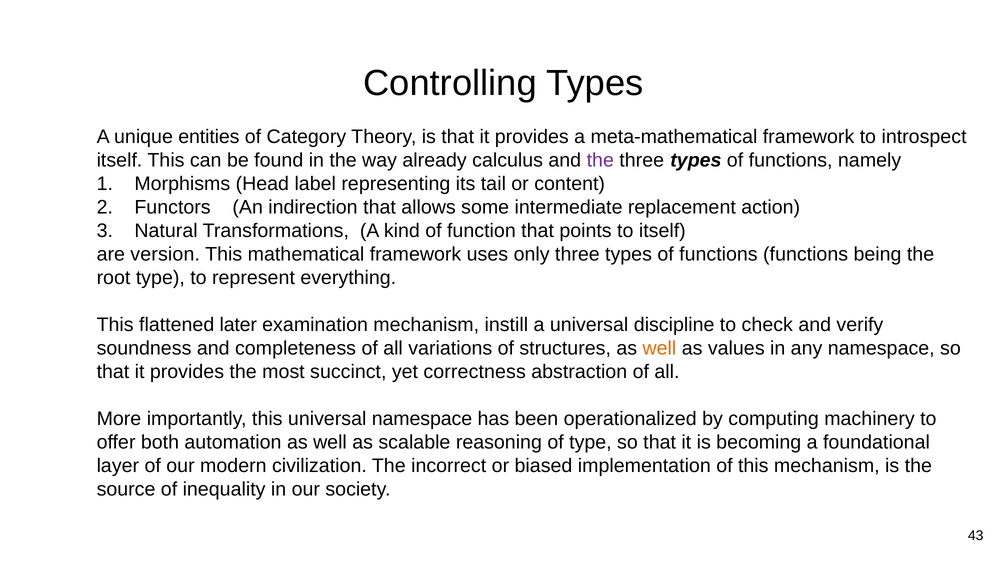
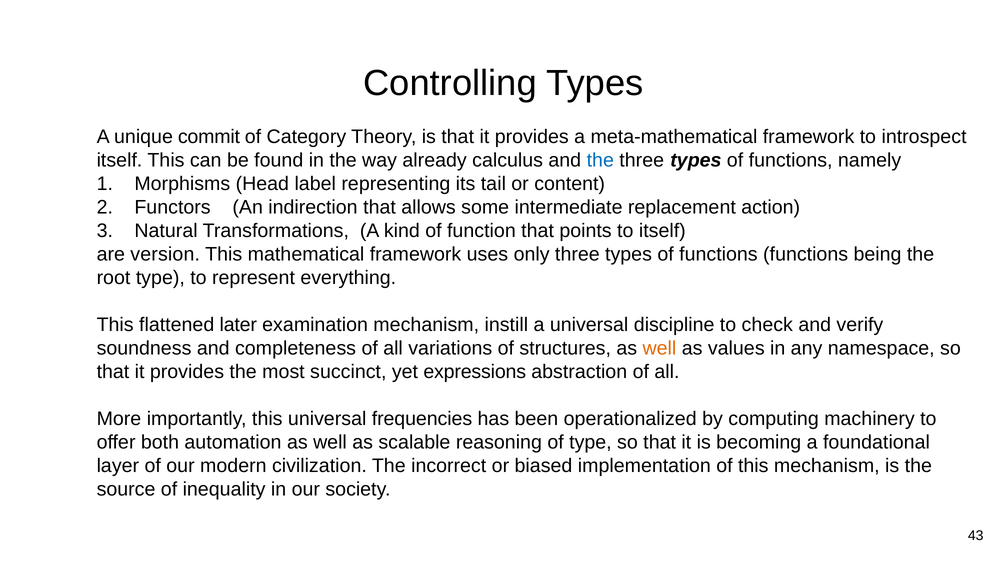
entities: entities -> commit
the at (600, 161) colour: purple -> blue
correctness: correctness -> expressions
universal namespace: namespace -> frequencies
